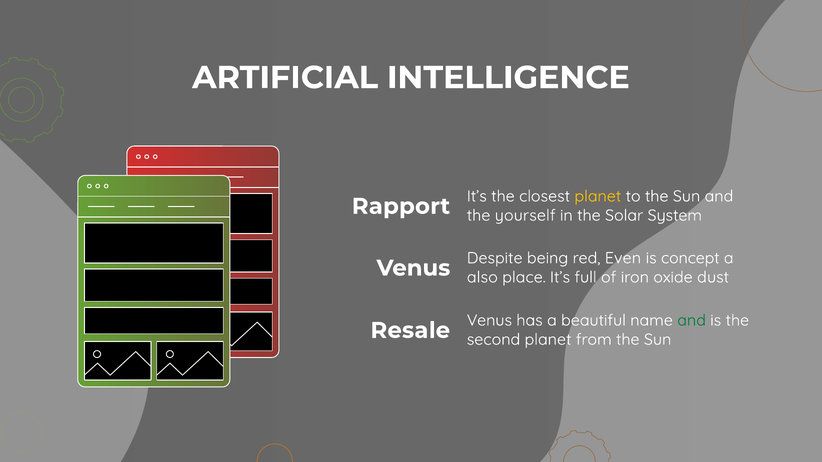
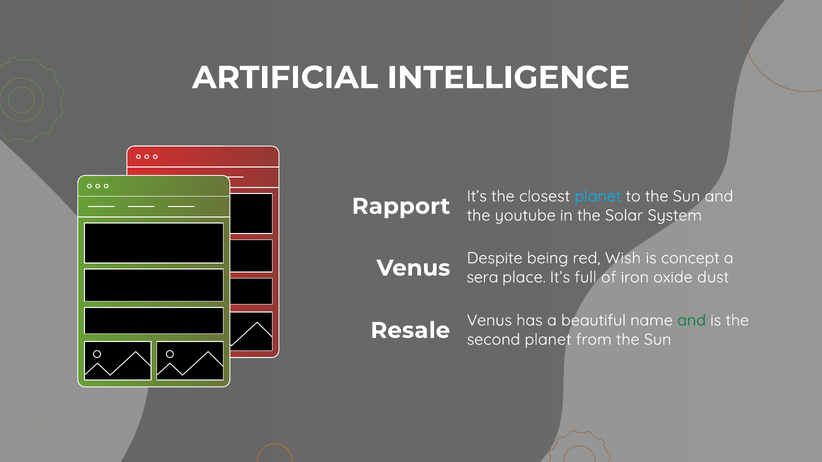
planet at (598, 196) colour: yellow -> light blue
yourself: yourself -> youtube
Even: Even -> Wish
also: also -> sera
